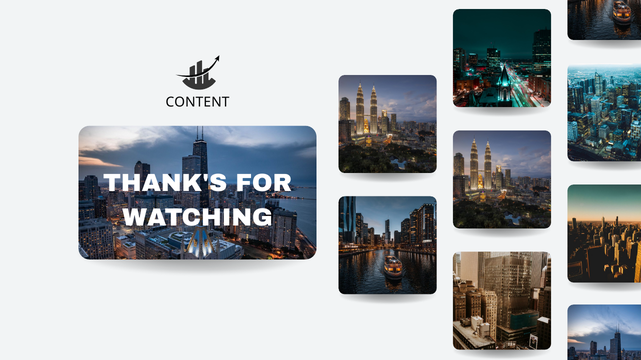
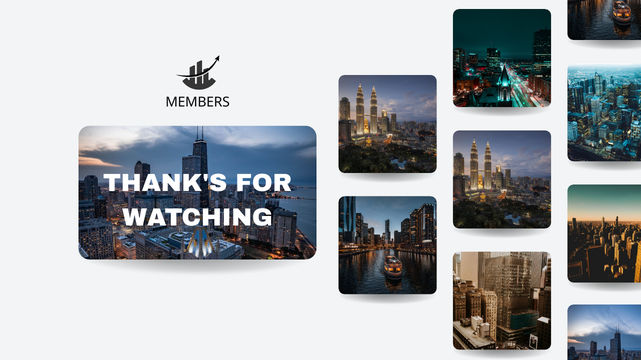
CONTENT: CONTENT -> MEMBERS
